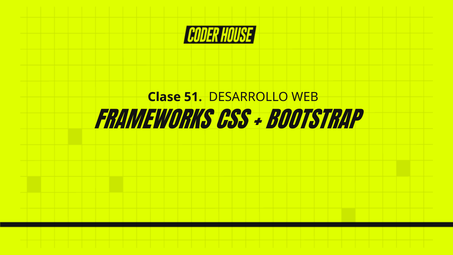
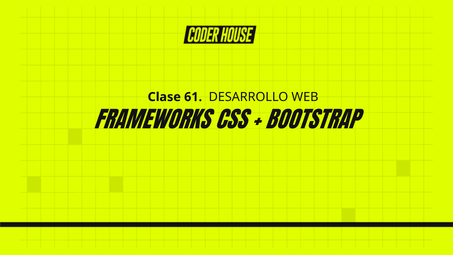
51: 51 -> 61
